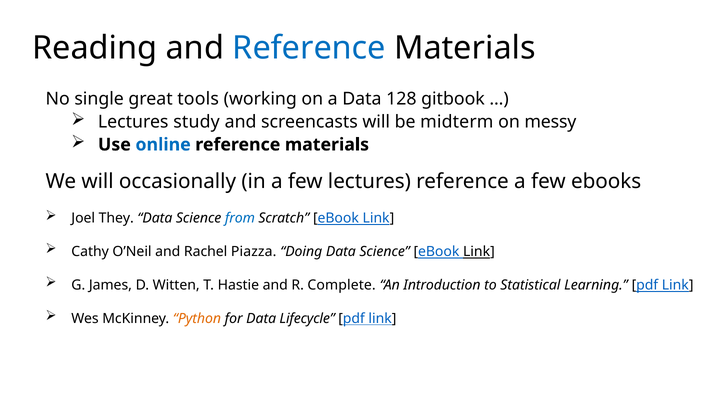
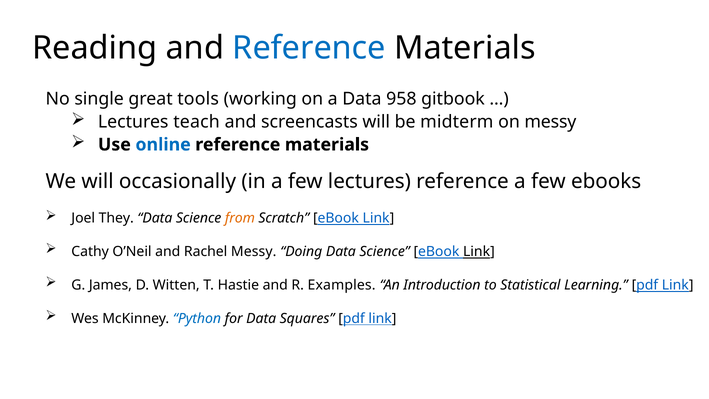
128: 128 -> 958
study: study -> teach
from colour: blue -> orange
Rachel Piazza: Piazza -> Messy
Complete: Complete -> Examples
Python colour: orange -> blue
Lifecycle: Lifecycle -> Squares
